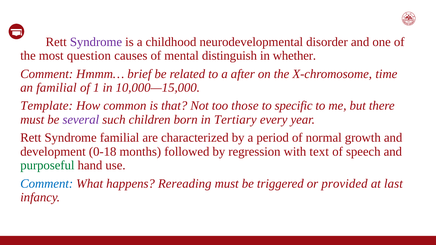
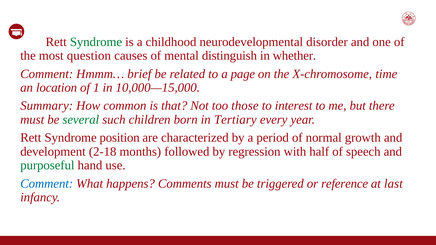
Syndrome at (96, 42) colour: purple -> green
after: after -> page
an familial: familial -> location
Template: Template -> Summary
specific: specific -> interest
several colour: purple -> green
Syndrome familial: familial -> position
0-18: 0-18 -> 2-18
text: text -> half
Rereading: Rereading -> Comments
provided: provided -> reference
